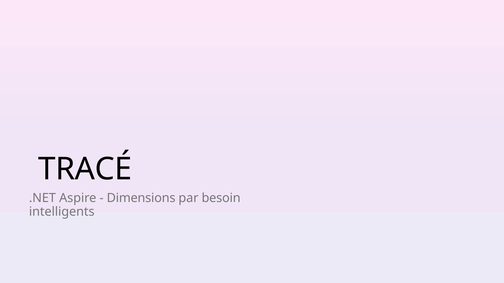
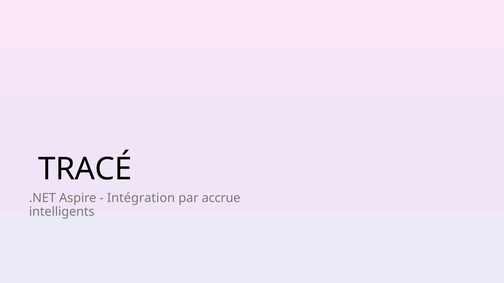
Dimensions: Dimensions -> Intégration
besoin: besoin -> accrue
